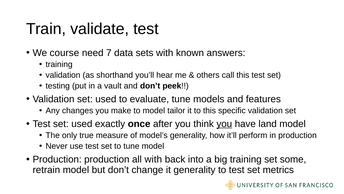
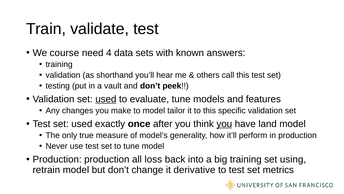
7: 7 -> 4
used at (106, 99) underline: none -> present
all with: with -> loss
some: some -> using
it generality: generality -> derivative
